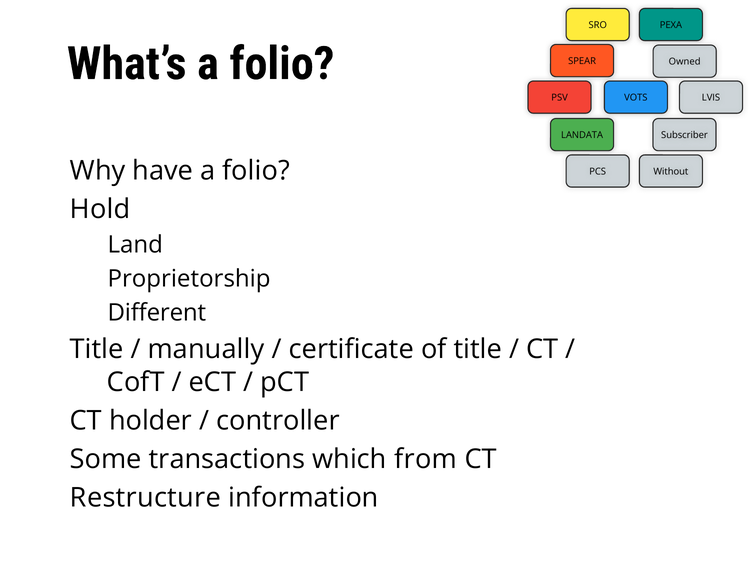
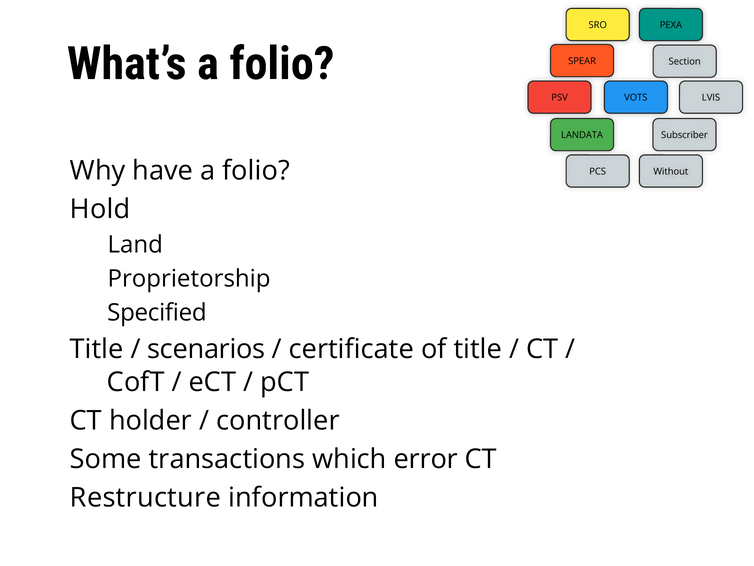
Owned: Owned -> Section
Different: Different -> Specified
manually: manually -> scenarios
from: from -> error
